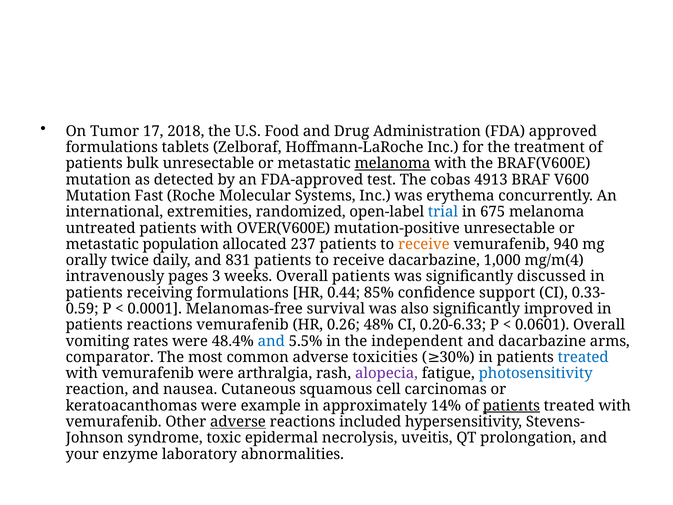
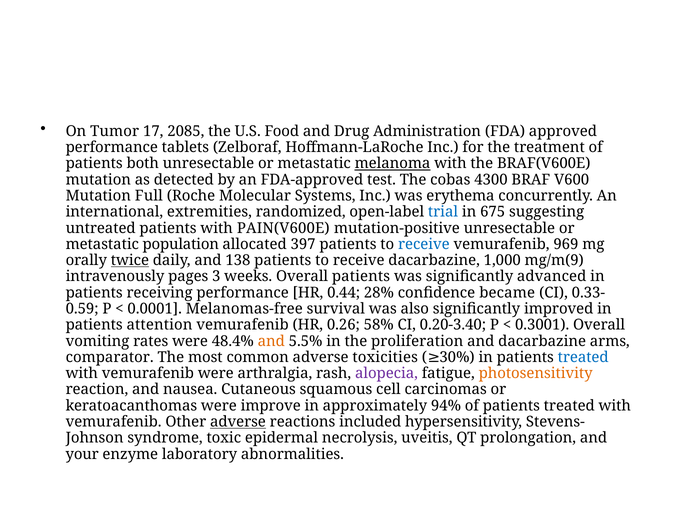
2018: 2018 -> 2085
formulations at (112, 147): formulations -> performance
bulk: bulk -> both
4913: 4913 -> 4300
Fast: Fast -> Full
675 melanoma: melanoma -> suggesting
OVER(V600E: OVER(V600E -> PAIN(V600E
237: 237 -> 397
receive at (424, 244) colour: orange -> blue
940: 940 -> 969
twice underline: none -> present
831: 831 -> 138
mg/m(4: mg/m(4 -> mg/m(9
discussed: discussed -> advanced
receiving formulations: formulations -> performance
85%: 85% -> 28%
support: support -> became
patients reactions: reactions -> attention
48%: 48% -> 58%
0.20-6.33: 0.20-6.33 -> 0.20-3.40
0.0601: 0.0601 -> 0.3001
and at (271, 341) colour: blue -> orange
independent: independent -> proliferation
photosensitivity colour: blue -> orange
example: example -> improve
14%: 14% -> 94%
patients at (511, 405) underline: present -> none
